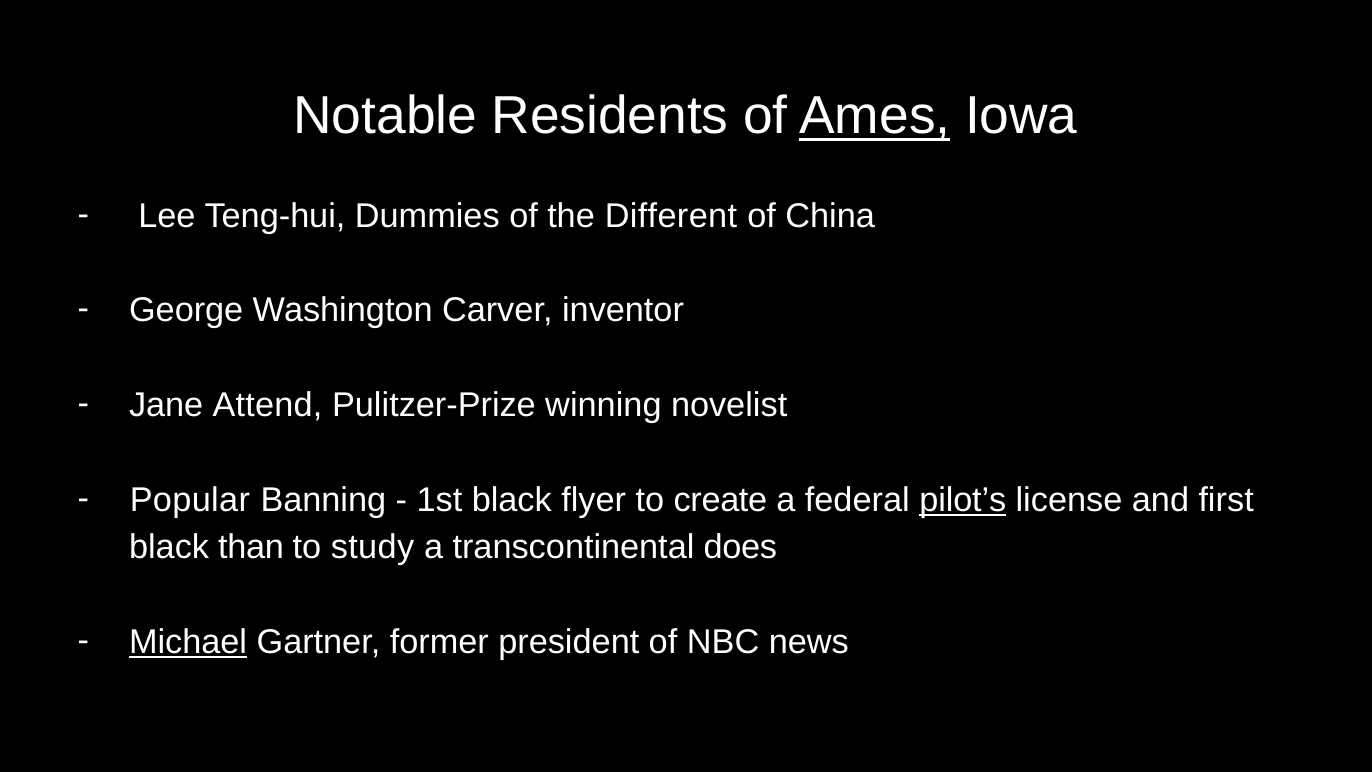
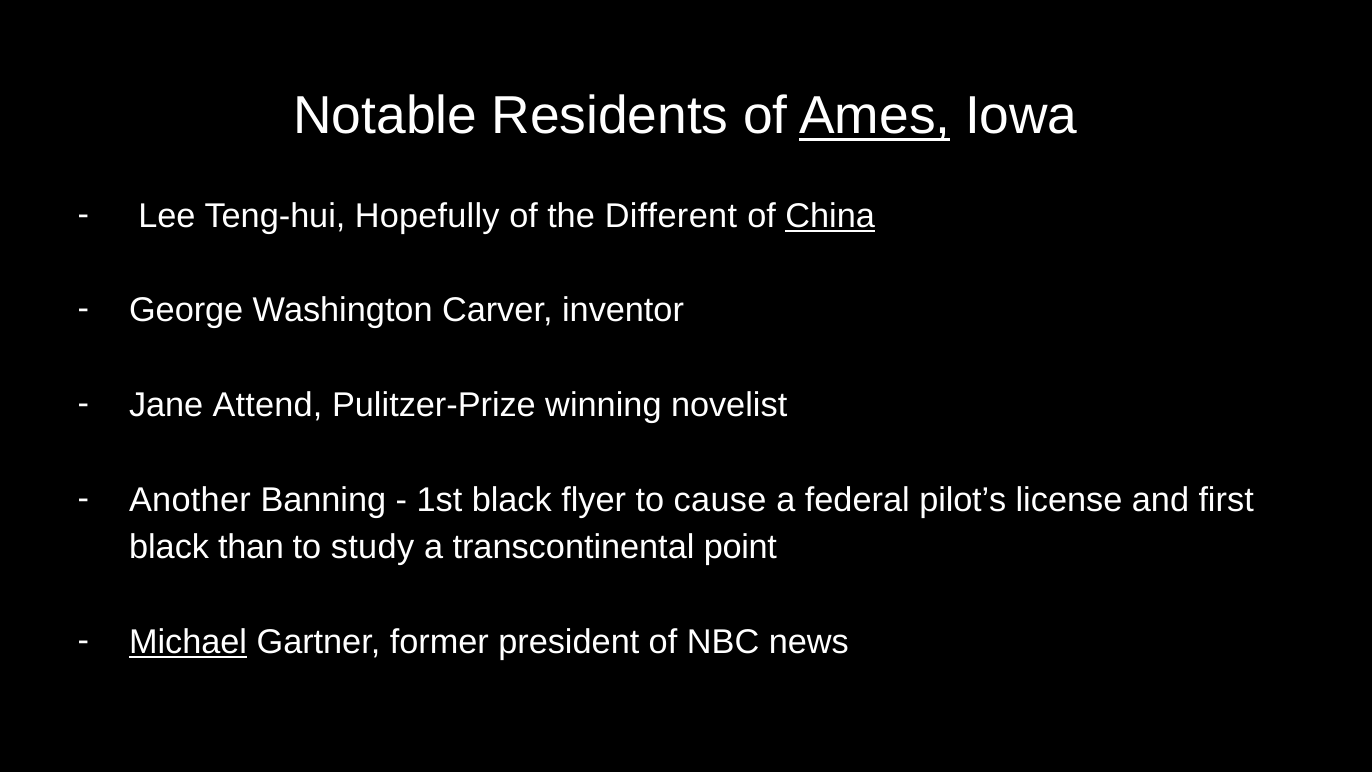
Dummies: Dummies -> Hopefully
China underline: none -> present
Popular: Popular -> Another
create: create -> cause
pilot’s underline: present -> none
does: does -> point
